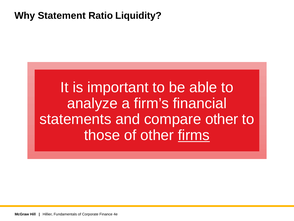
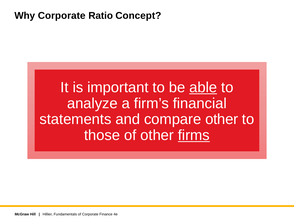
Why Statement: Statement -> Corporate
Liquidity: Liquidity -> Concept
able underline: none -> present
